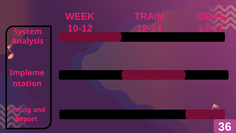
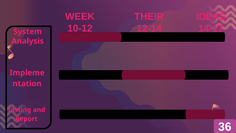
TRAIN: TRAIN -> THEIR
